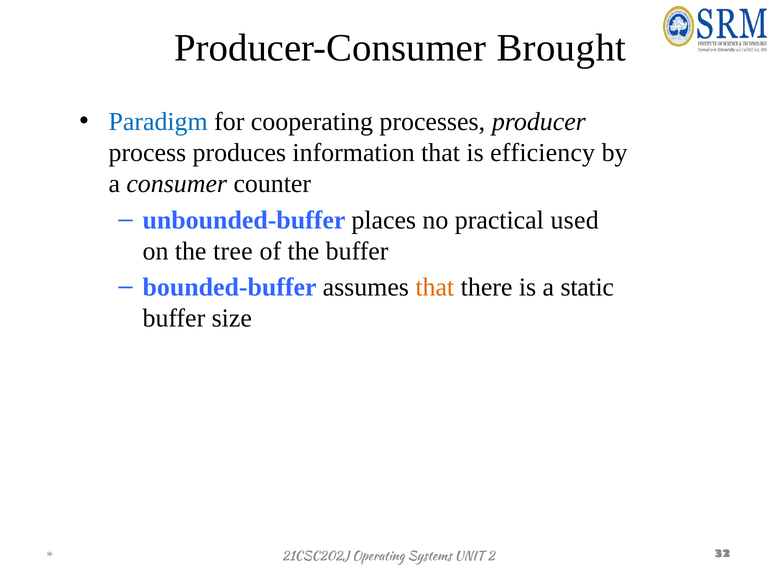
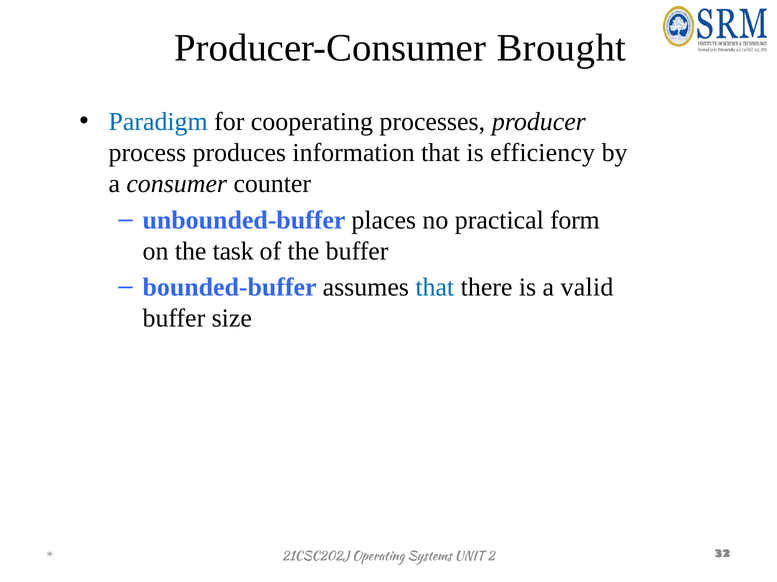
used: used -> form
tree: tree -> task
that at (435, 288) colour: orange -> blue
static: static -> valid
